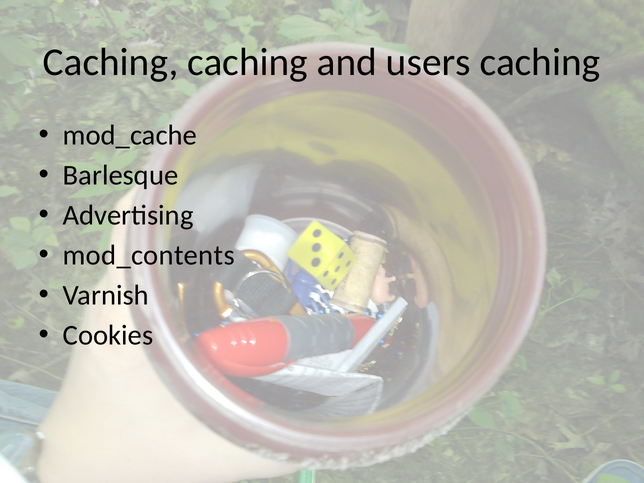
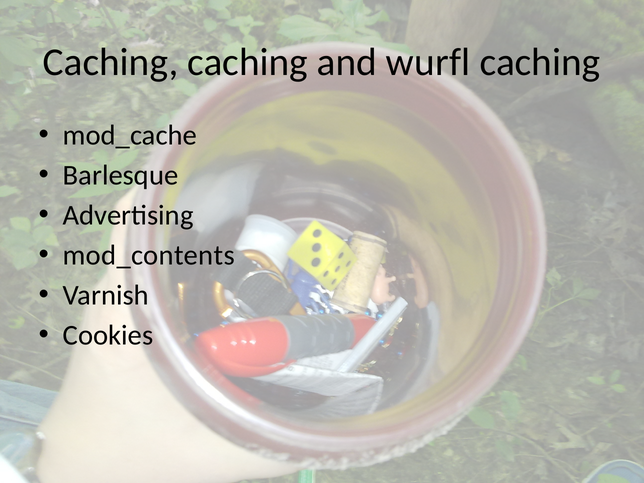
users: users -> wurfl
